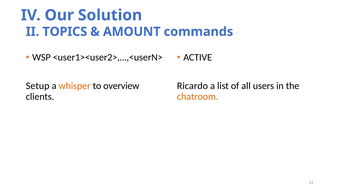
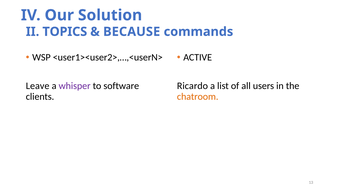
AMOUNT: AMOUNT -> BECAUSE
Setup: Setup -> Leave
whisper colour: orange -> purple
overview: overview -> software
